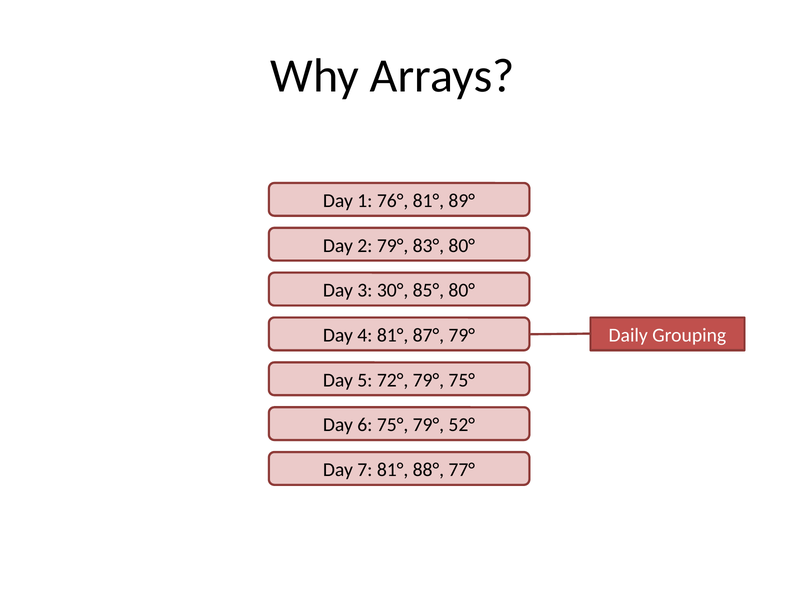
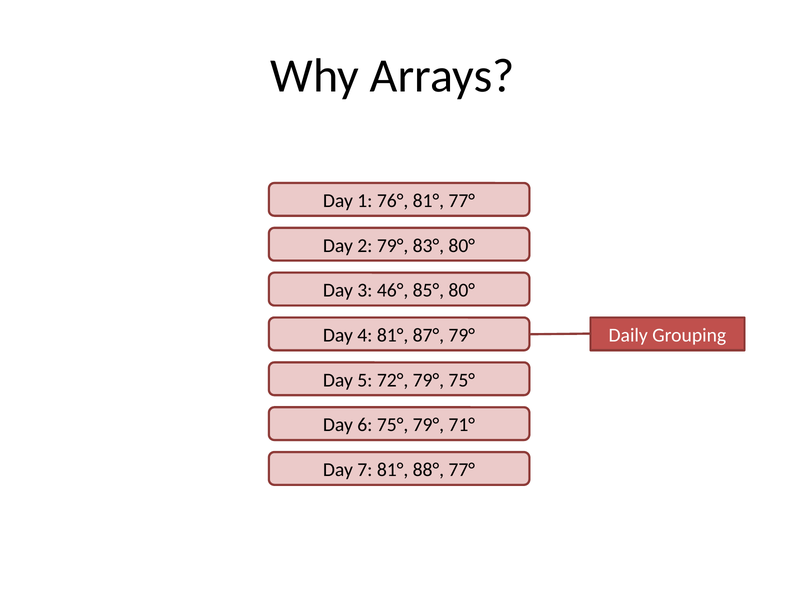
81° 89°: 89° -> 77°
30°: 30° -> 46°
52°: 52° -> 71°
